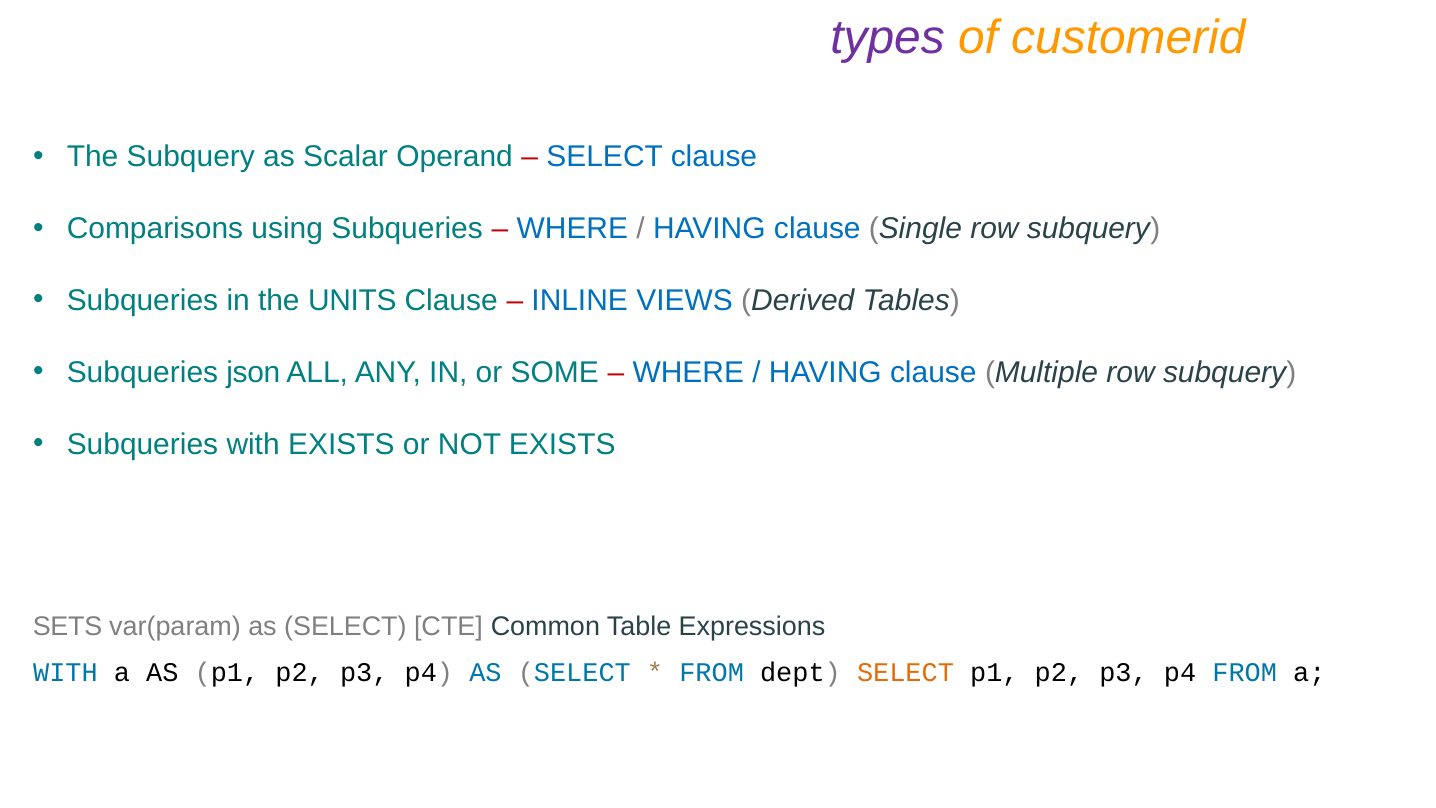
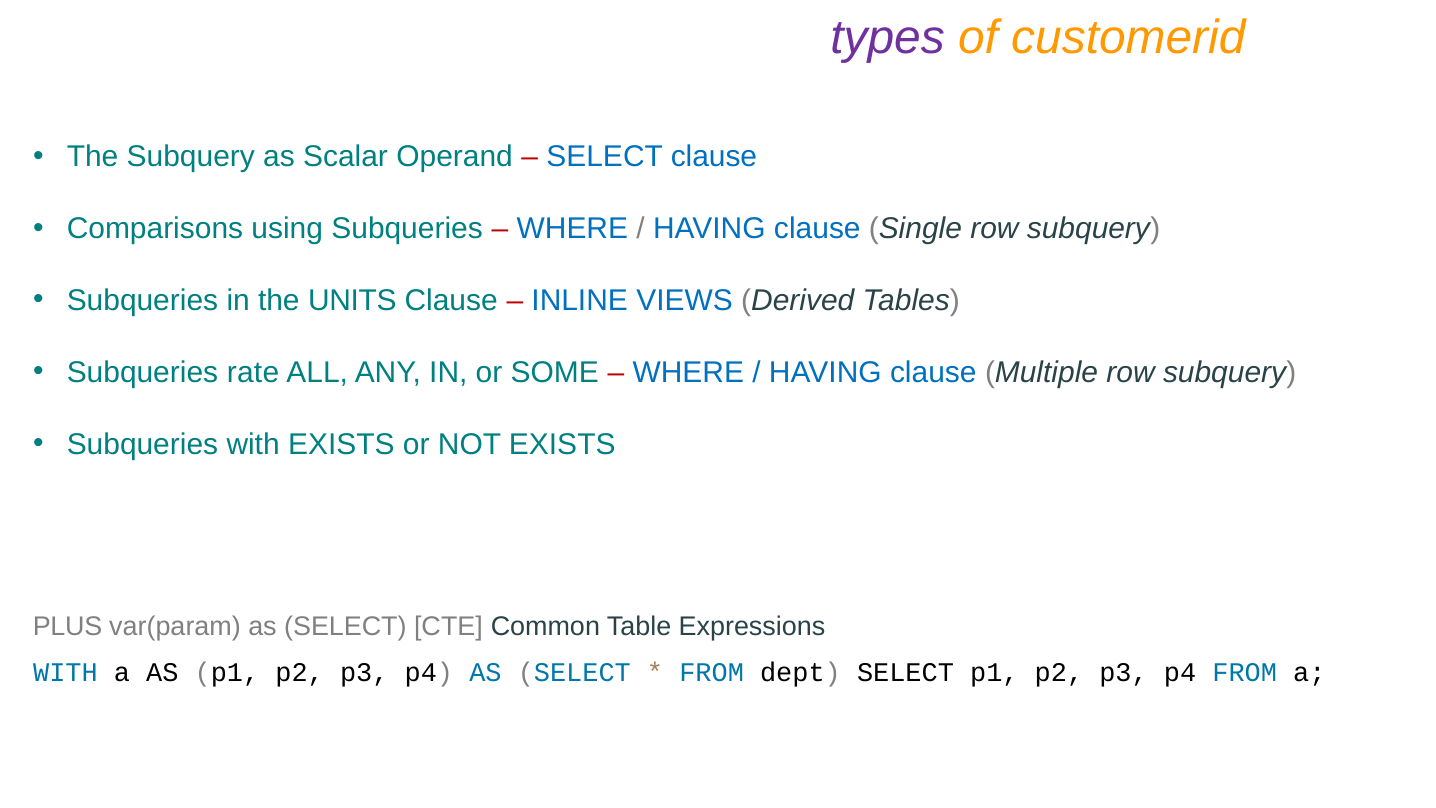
json: json -> rate
SETS: SETS -> PLUS
SELECT at (905, 673) colour: orange -> black
